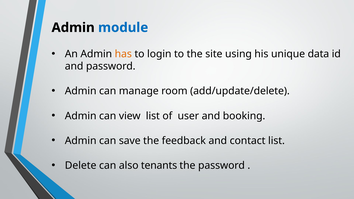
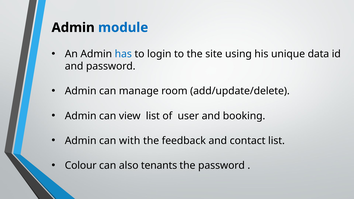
has colour: orange -> blue
save: save -> with
Delete: Delete -> Colour
